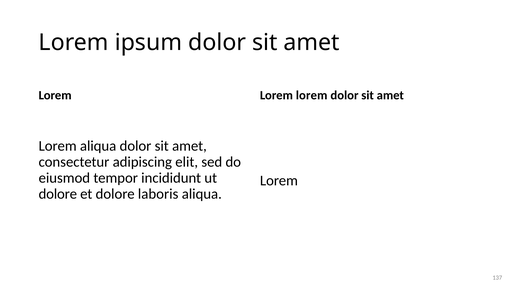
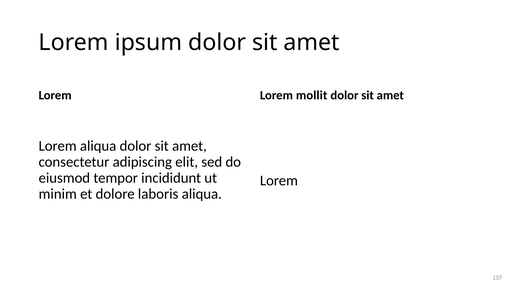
lorem at (312, 95): lorem -> mollit
dolore at (58, 194): dolore -> minim
